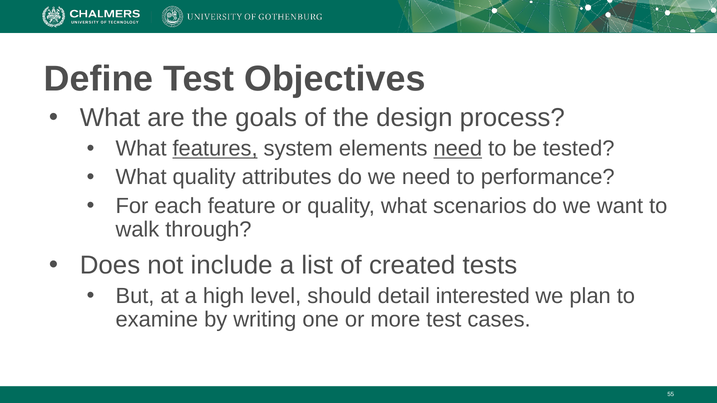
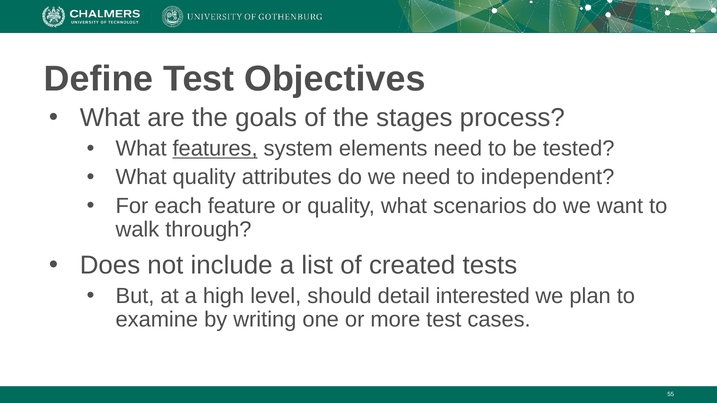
design: design -> stages
need at (458, 149) underline: present -> none
performance: performance -> independent
